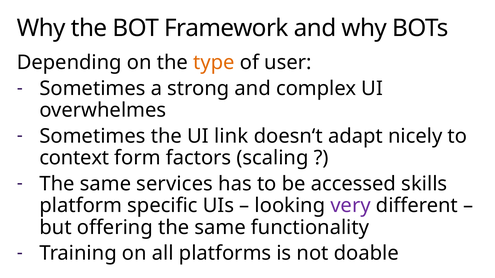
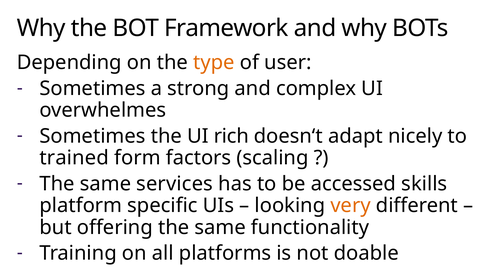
link: link -> rich
context: context -> trained
very colour: purple -> orange
